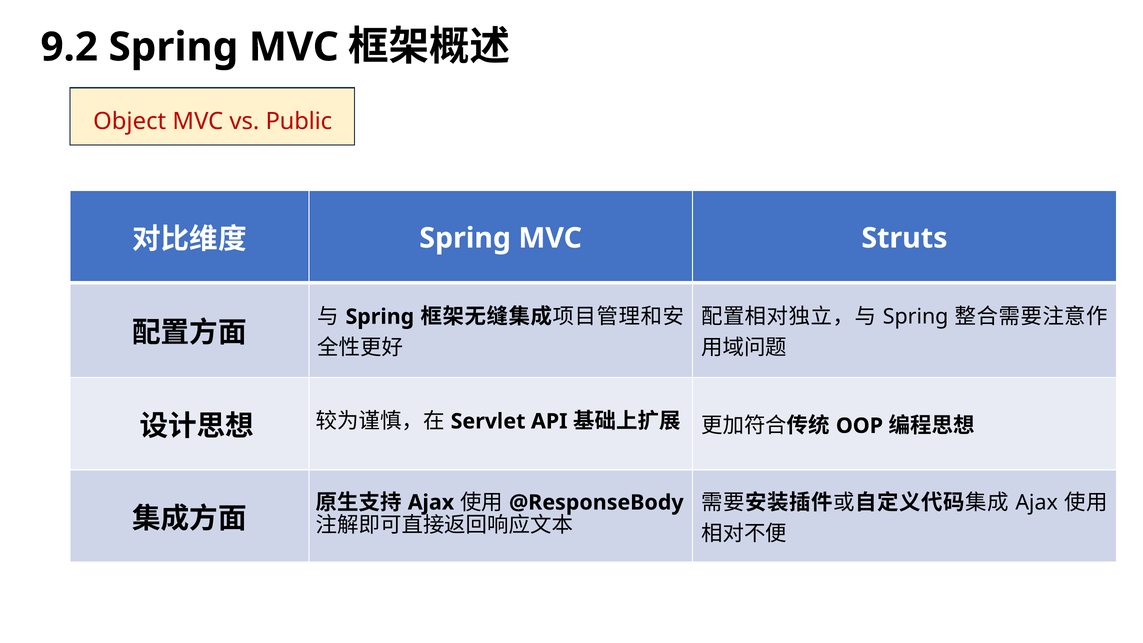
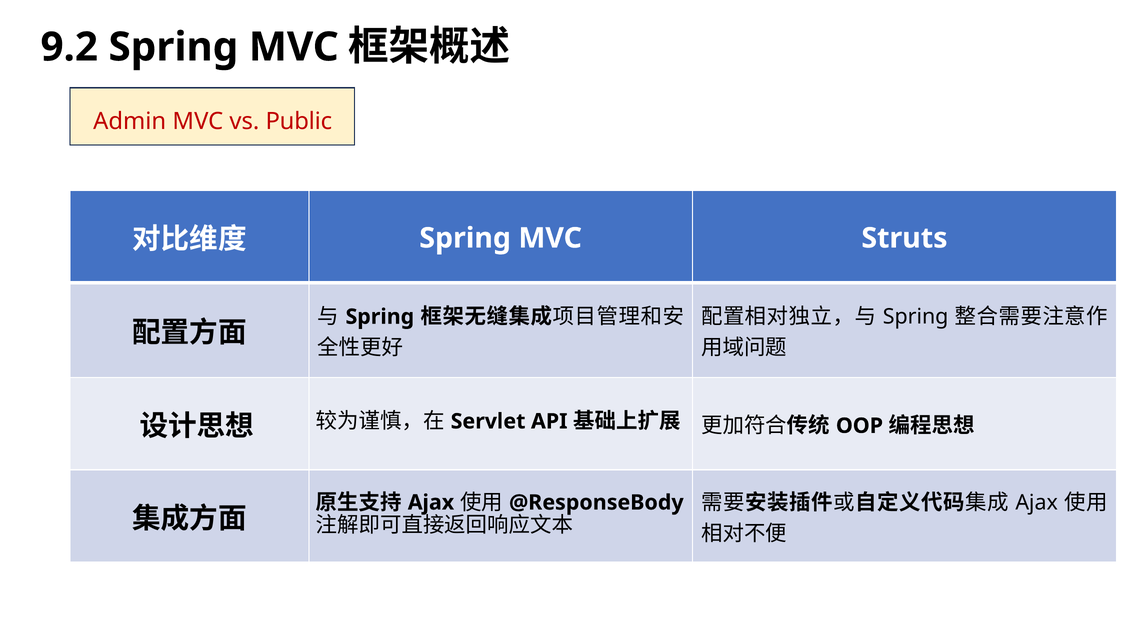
Object: Object -> Admin
